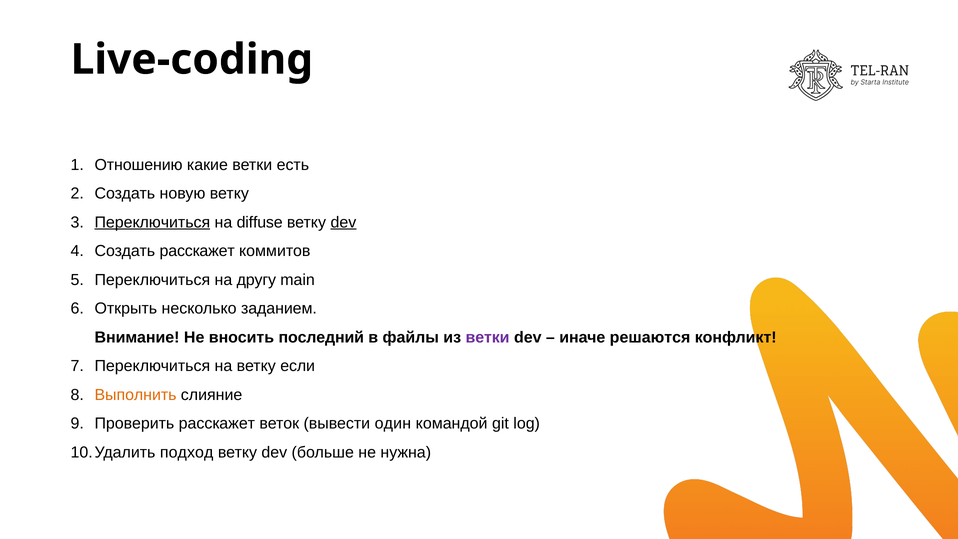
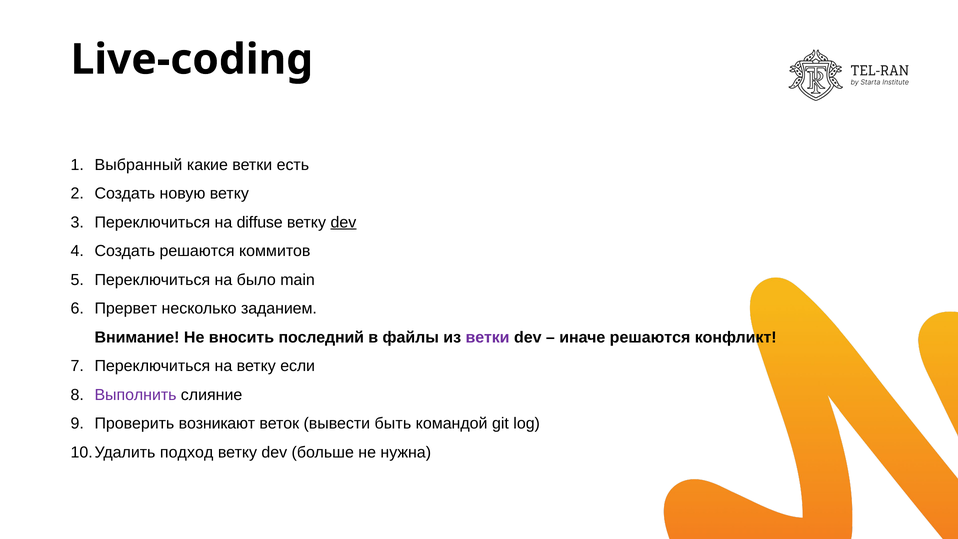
Отношению: Отношению -> Выбранный
Переключиться at (152, 222) underline: present -> none
Создать расскажет: расскажет -> решаются
другу: другу -> было
Открыть: Открыть -> Прервет
Выполнить colour: orange -> purple
Проверить расскажет: расскажет -> возникают
один: один -> быть
